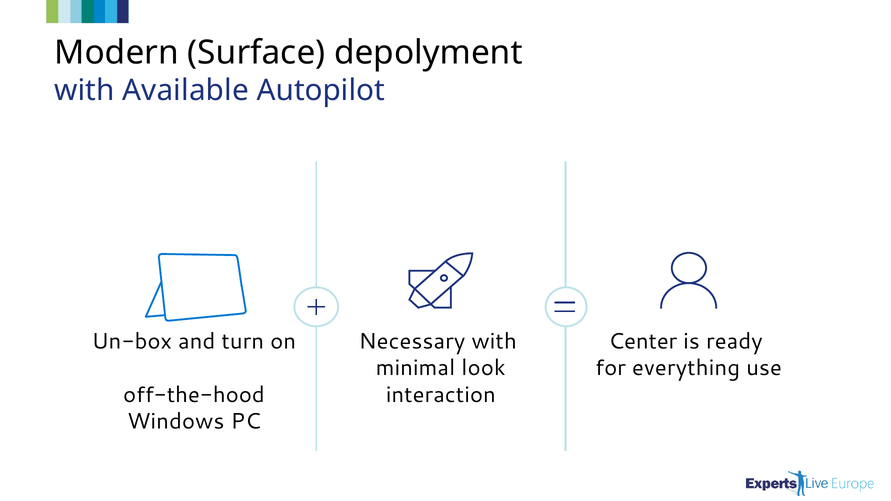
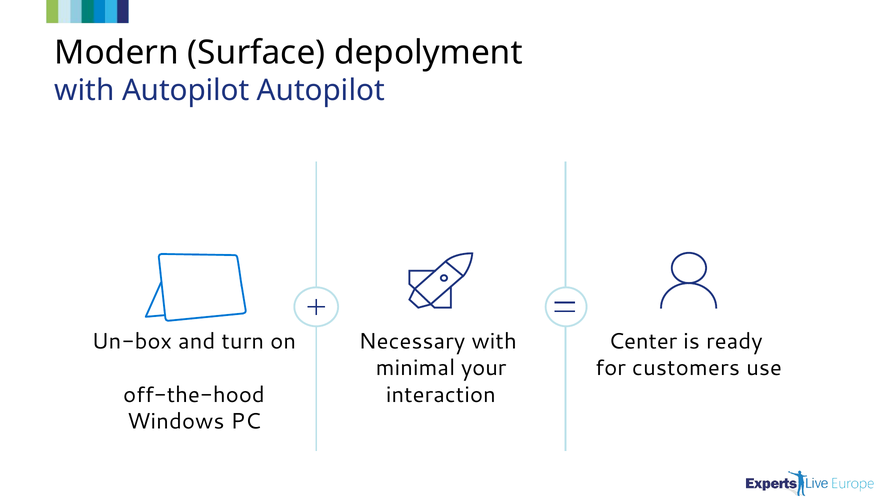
with Available: Available -> Autopilot
look: look -> your
everything: everything -> customers
